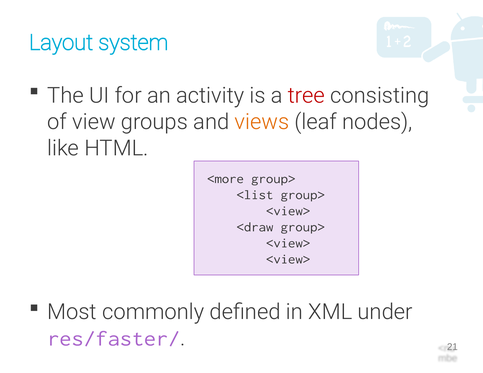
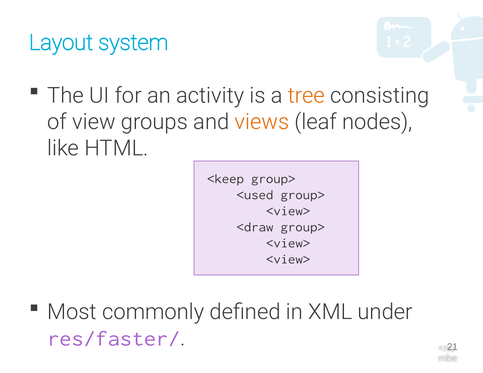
tree colour: red -> orange
<more: <more -> <keep
<list: <list -> <used
